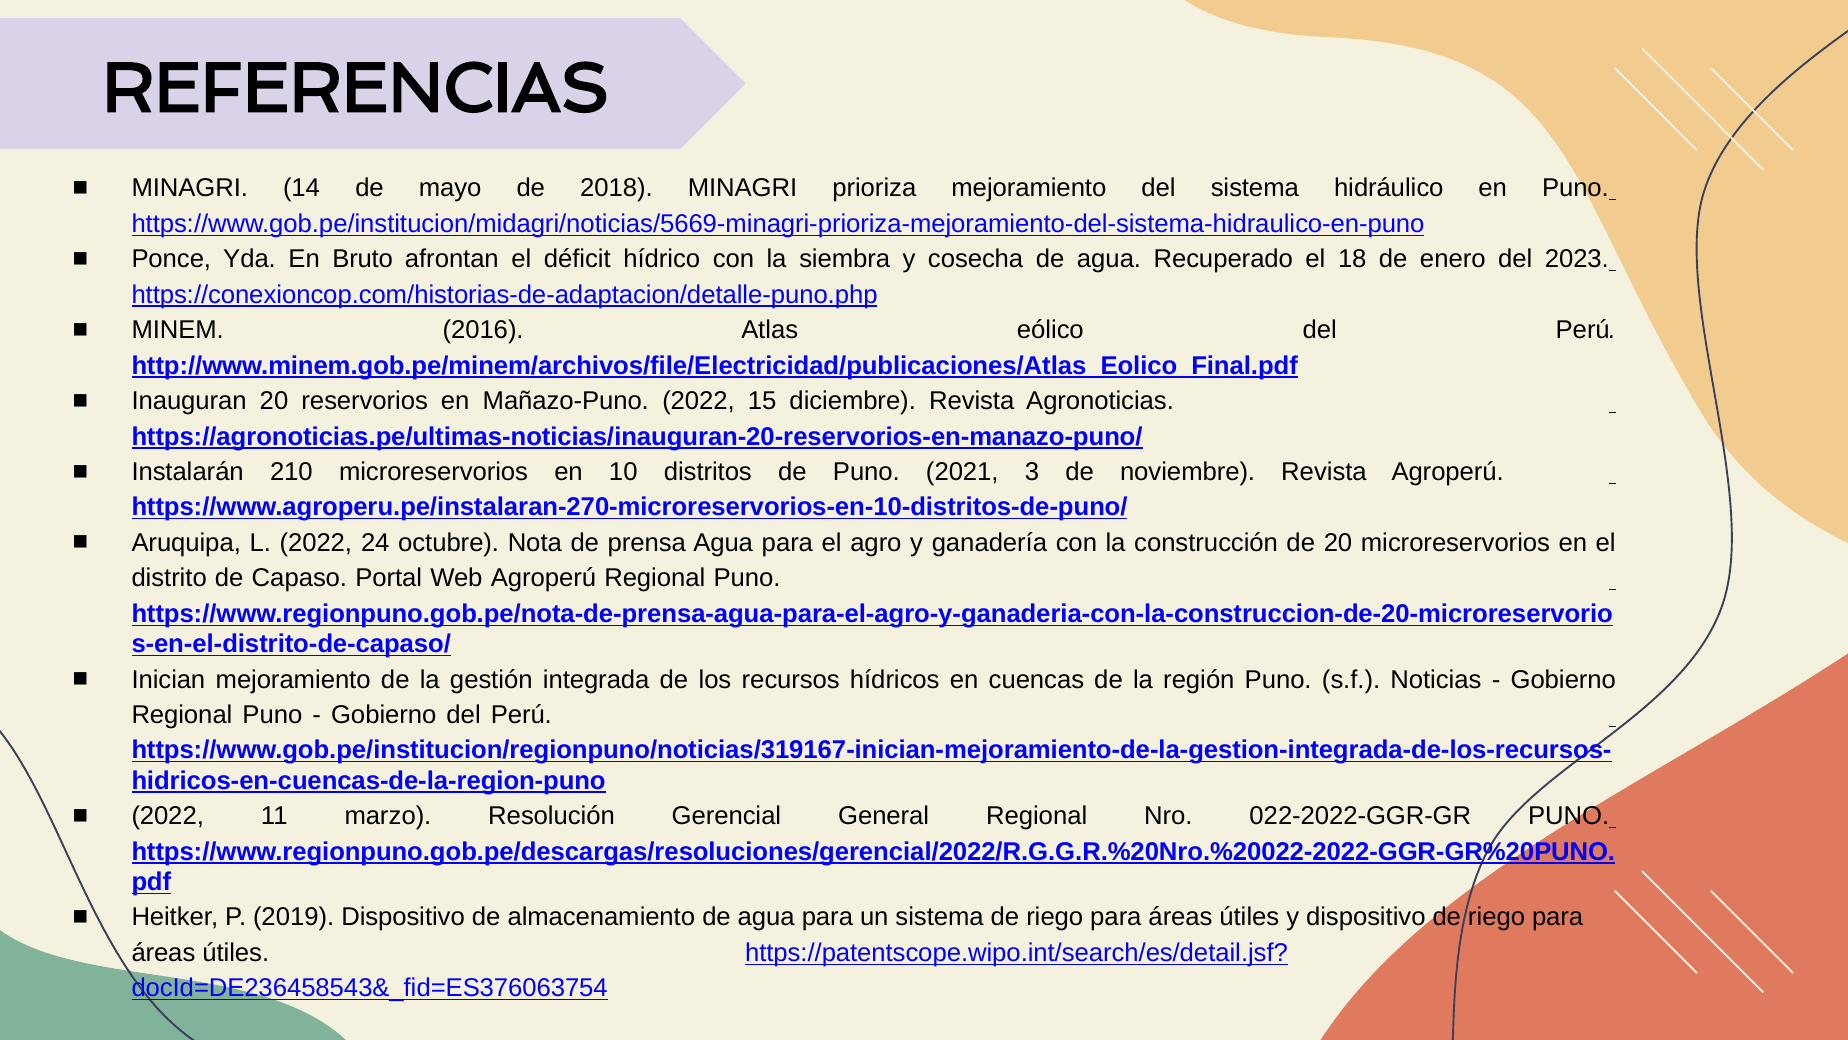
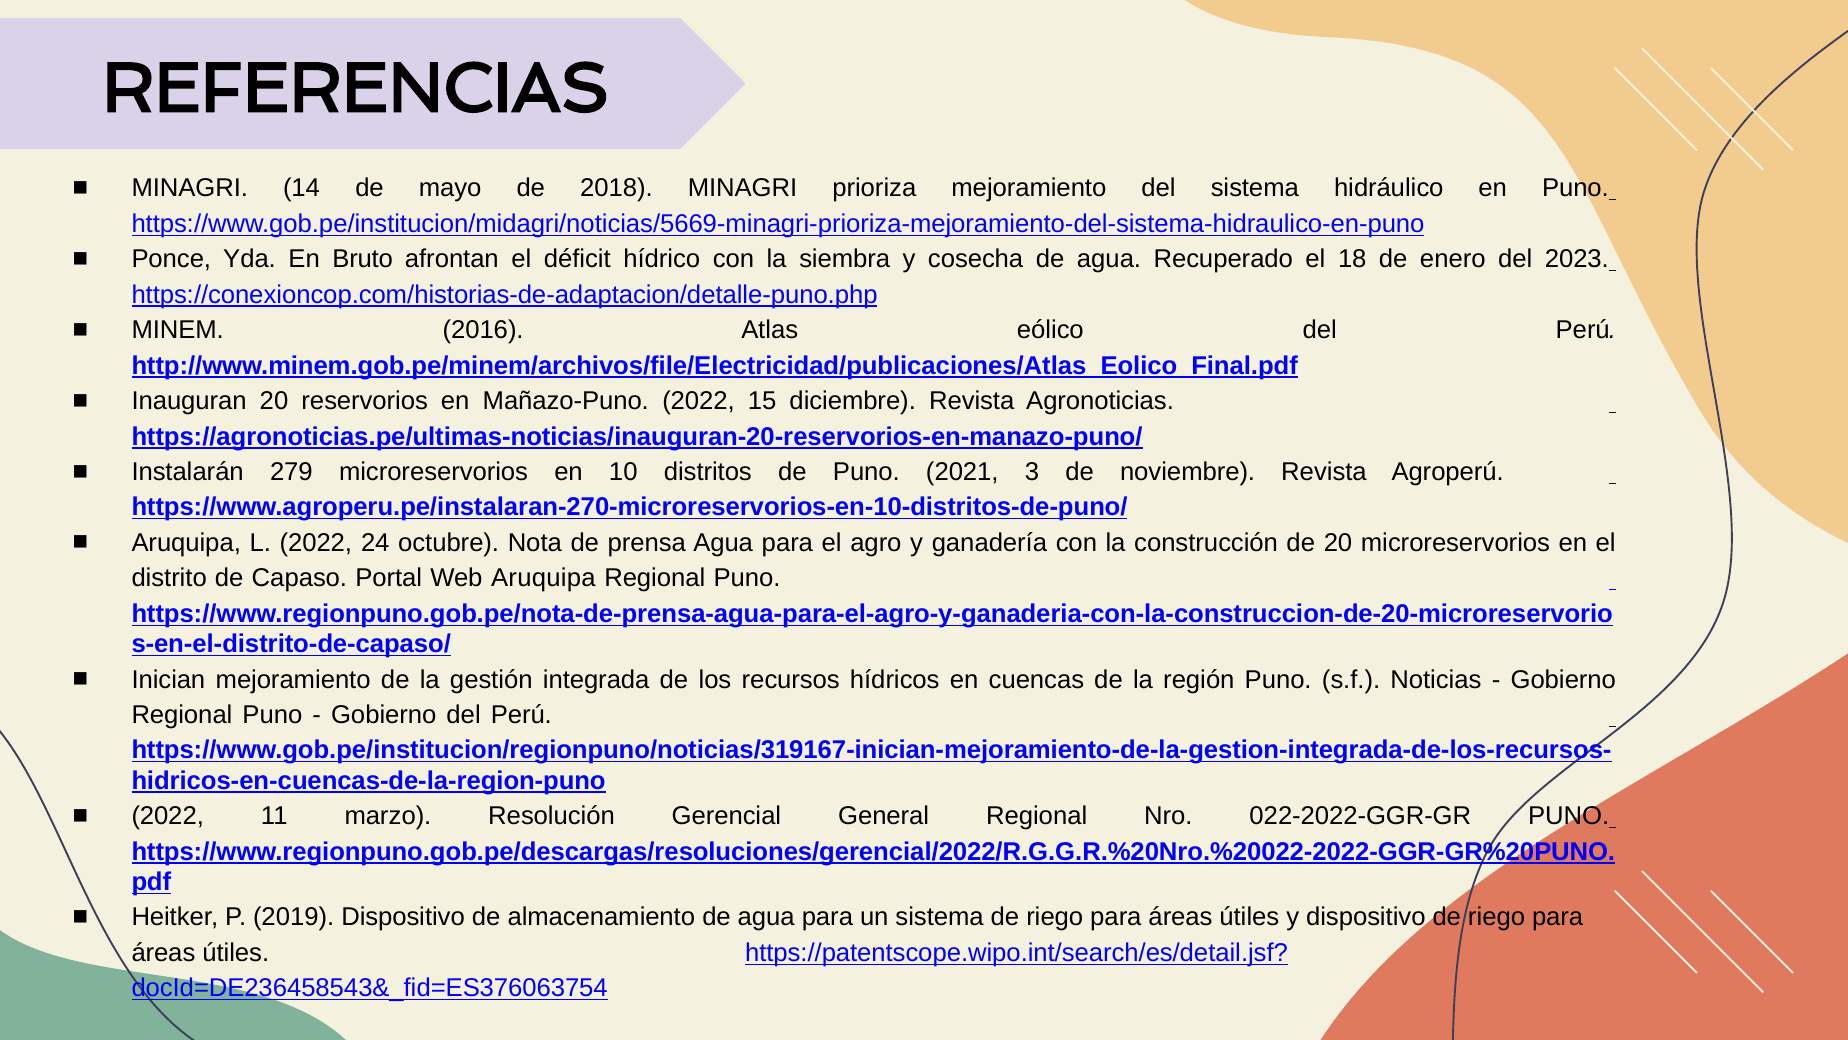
210: 210 -> 279
Web Agroperú: Agroperú -> Aruquipa
